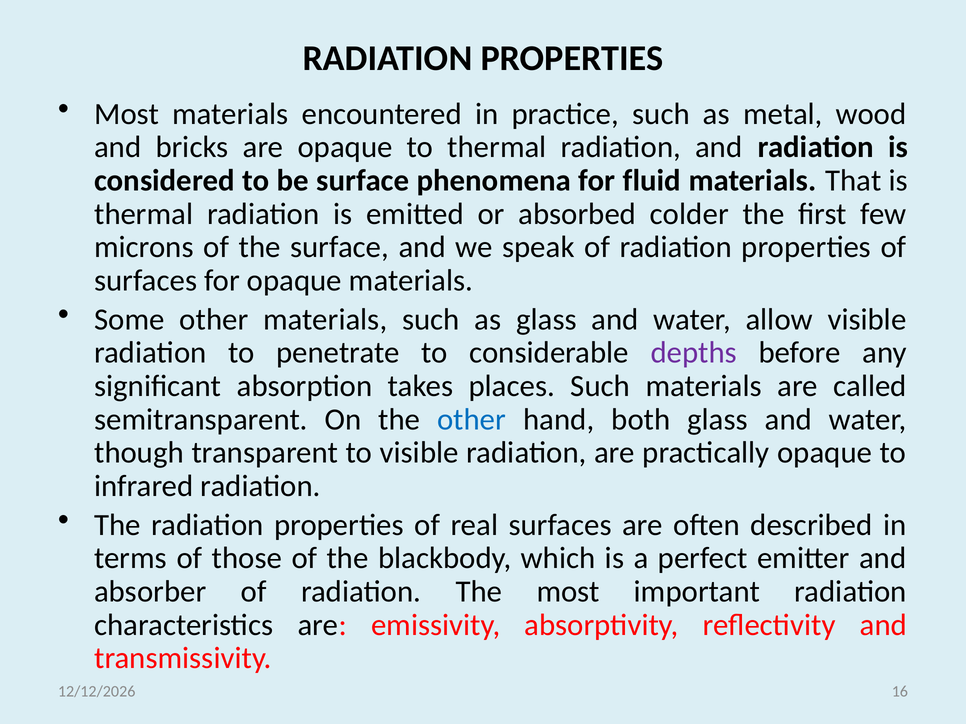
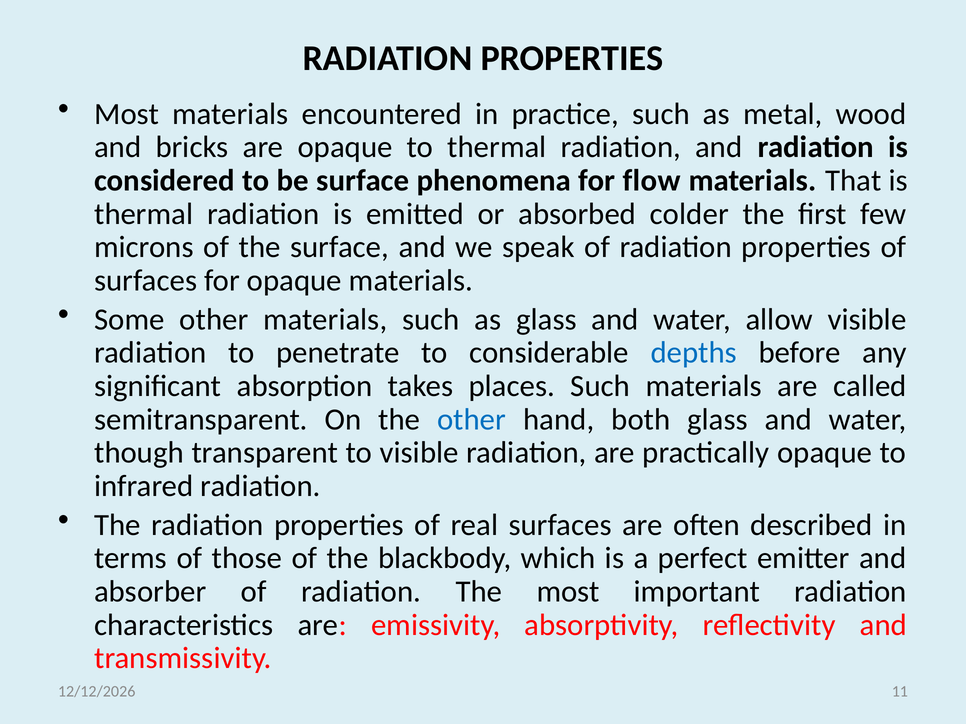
fluid: fluid -> flow
depths colour: purple -> blue
16: 16 -> 11
